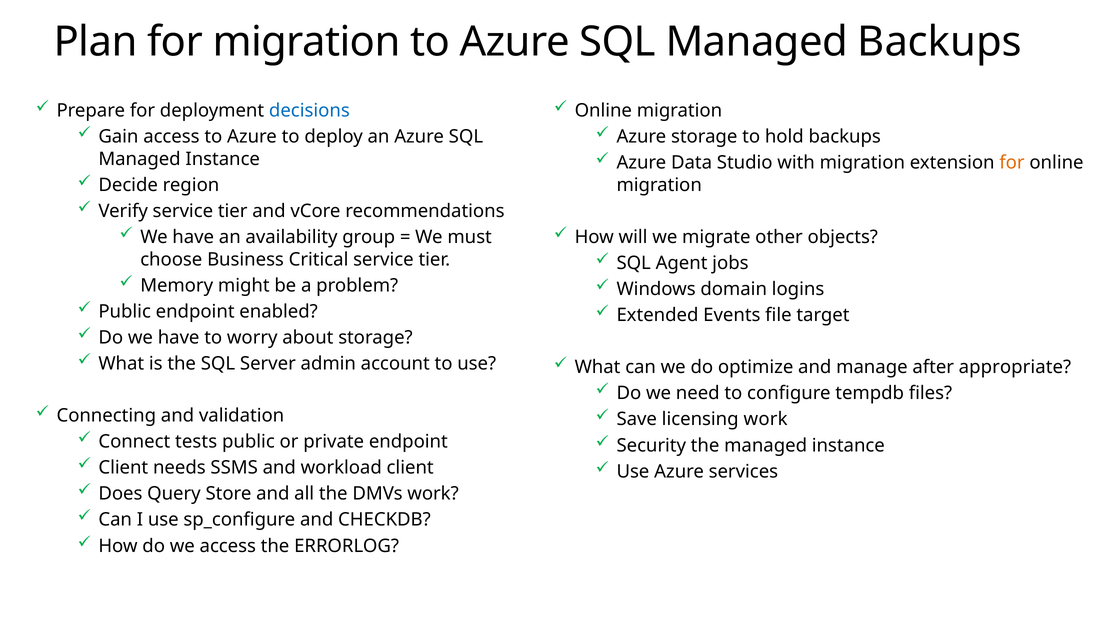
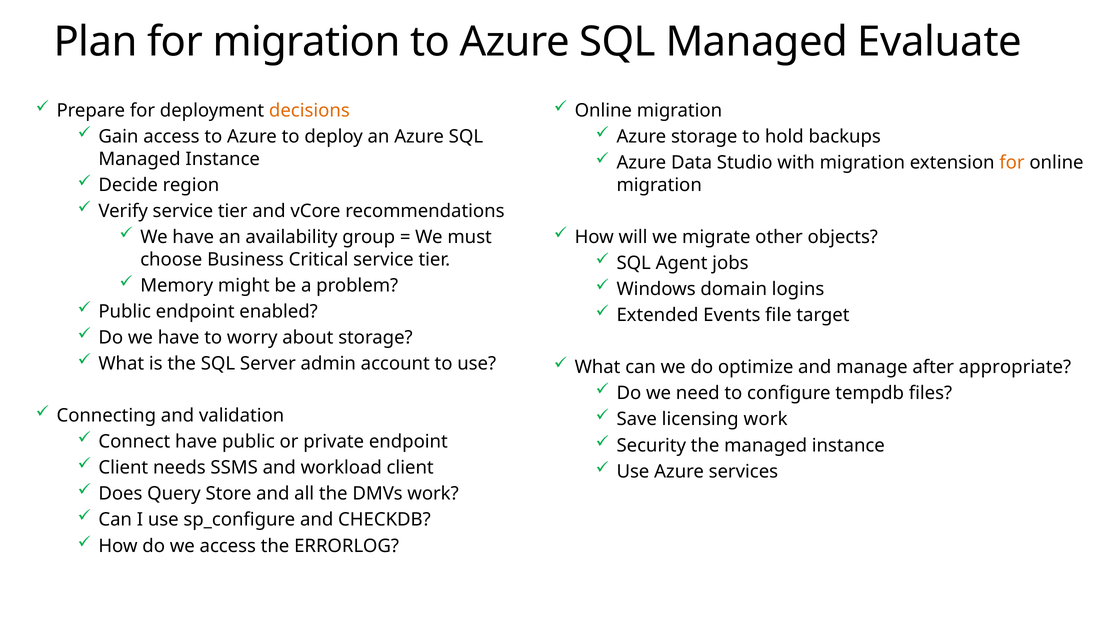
Managed Backups: Backups -> Evaluate
decisions colour: blue -> orange
Connect tests: tests -> have
